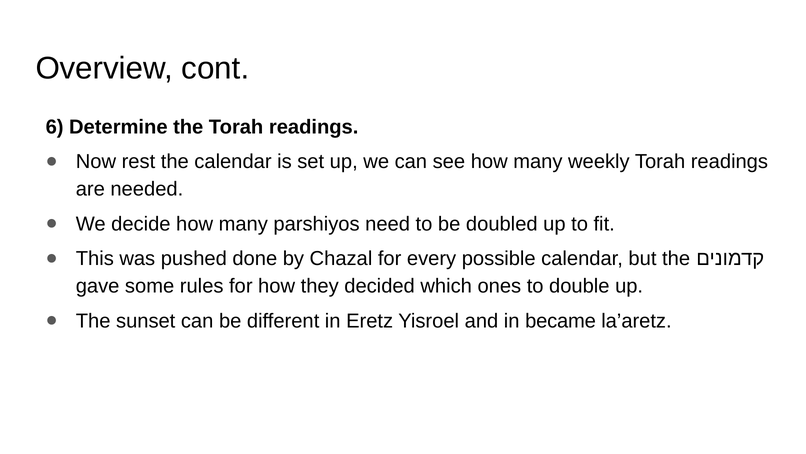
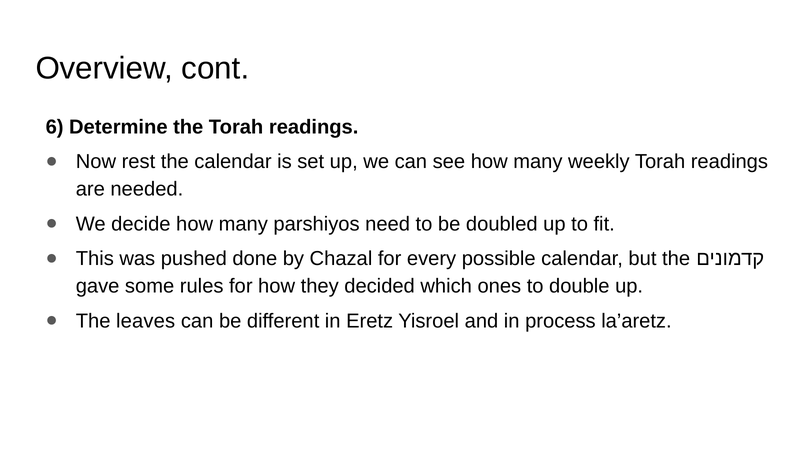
sunset: sunset -> leaves
became: became -> process
